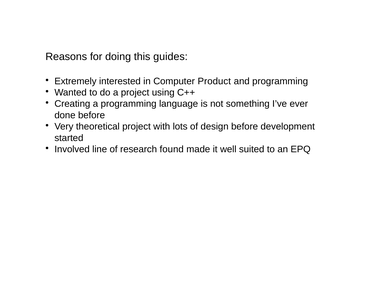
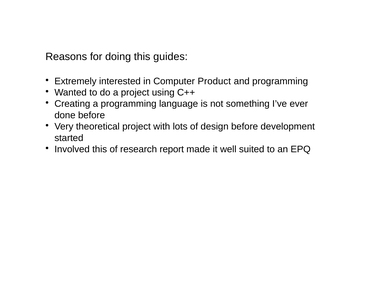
Involved line: line -> this
found: found -> report
